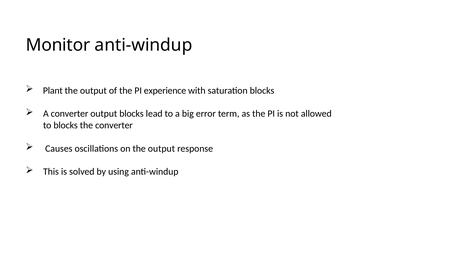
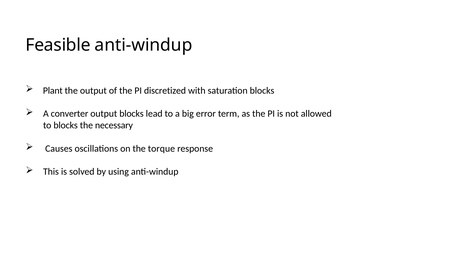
Monitor: Monitor -> Feasible
experience: experience -> discretized
the converter: converter -> necessary
on the output: output -> torque
